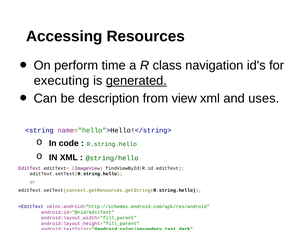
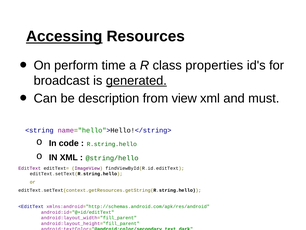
Accessing underline: none -> present
navigation: navigation -> properties
executing: executing -> broadcast
uses: uses -> must
